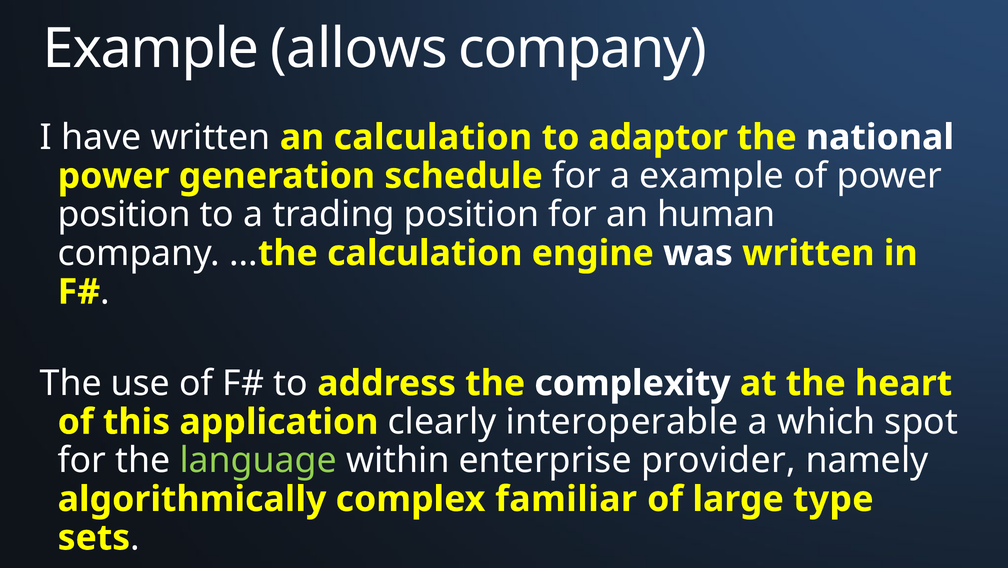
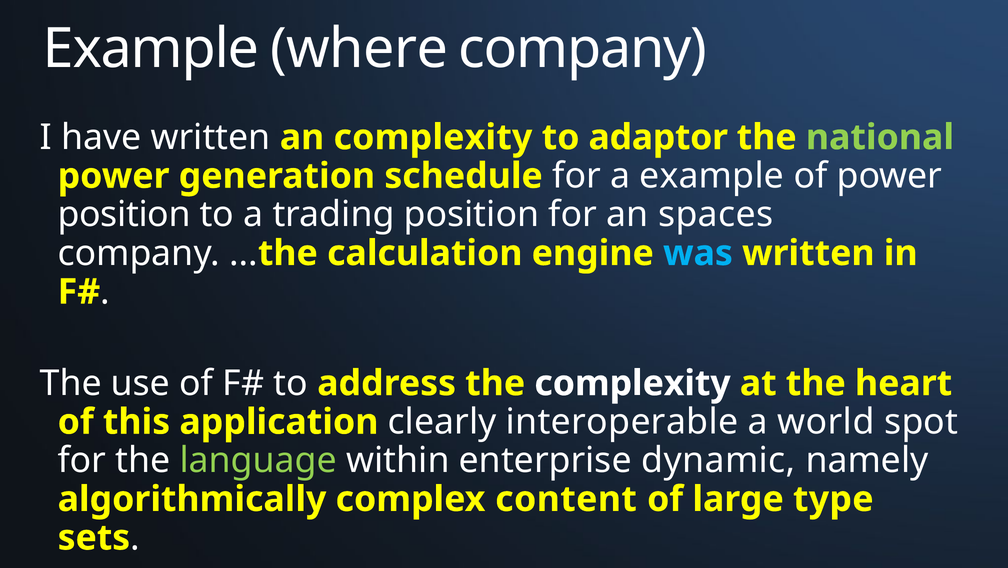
allows: allows -> where
an calculation: calculation -> complexity
national colour: white -> light green
human: human -> spaces
was colour: white -> light blue
which: which -> world
provider: provider -> dynamic
familiar: familiar -> content
